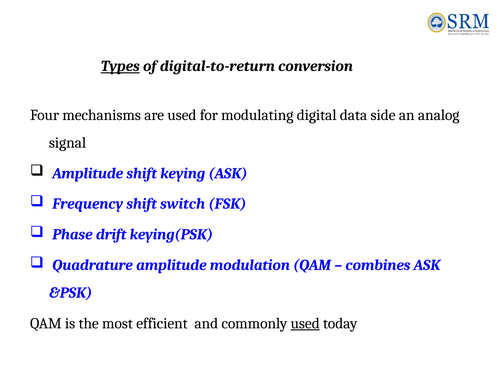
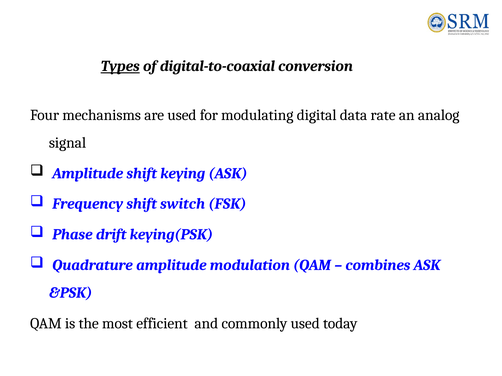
digital-to-return: digital-to-return -> digital-to-coaxial
side: side -> rate
used at (305, 324) underline: present -> none
